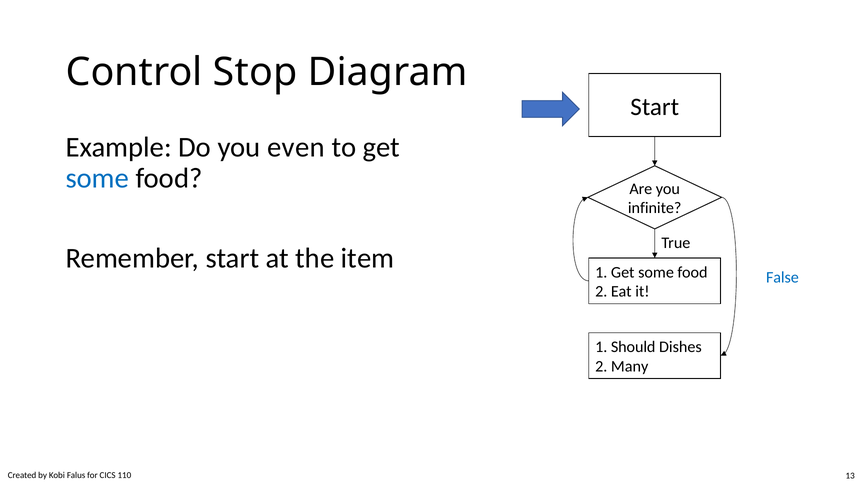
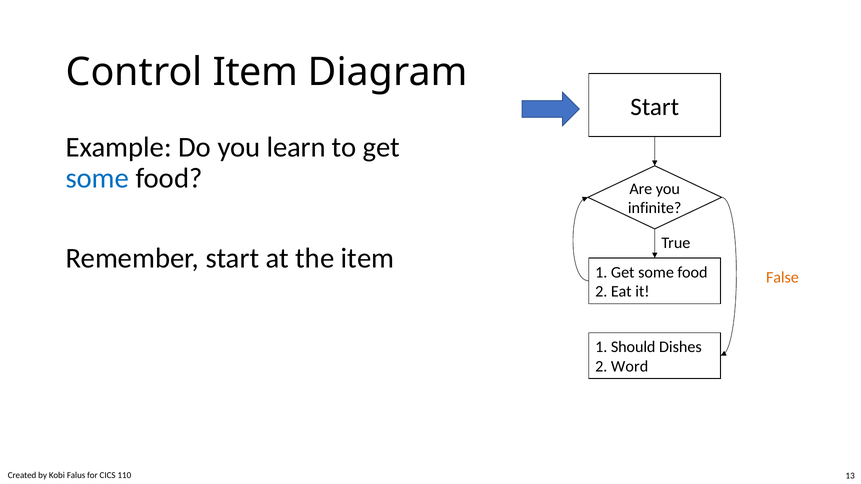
Control Stop: Stop -> Item
even: even -> learn
False colour: blue -> orange
Many: Many -> Word
